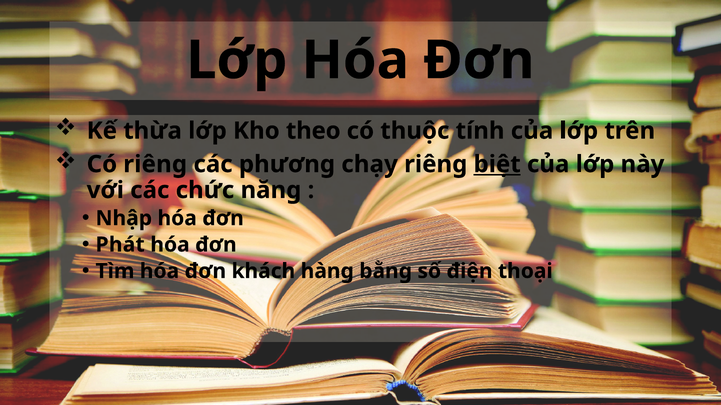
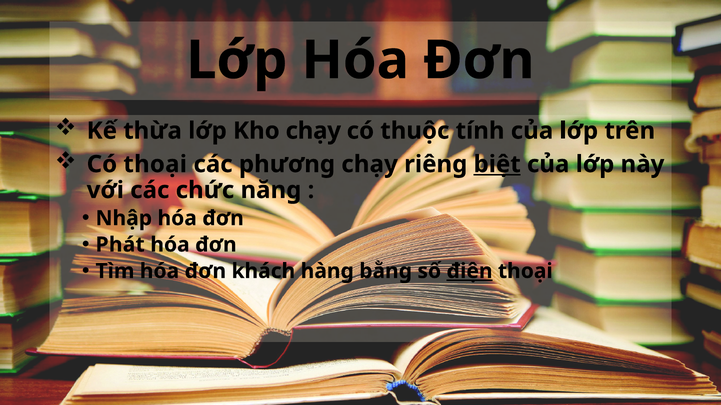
Kho theo: theo -> chạy
Có riêng: riêng -> thoại
điện underline: none -> present
